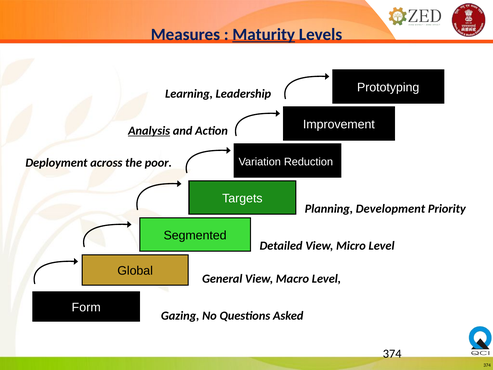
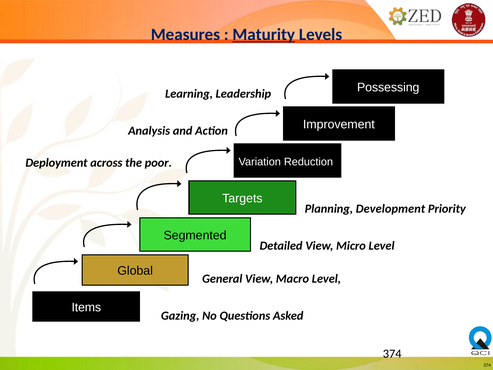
Prototyping: Prototyping -> Possessing
Analysis underline: present -> none
Form: Form -> Items
